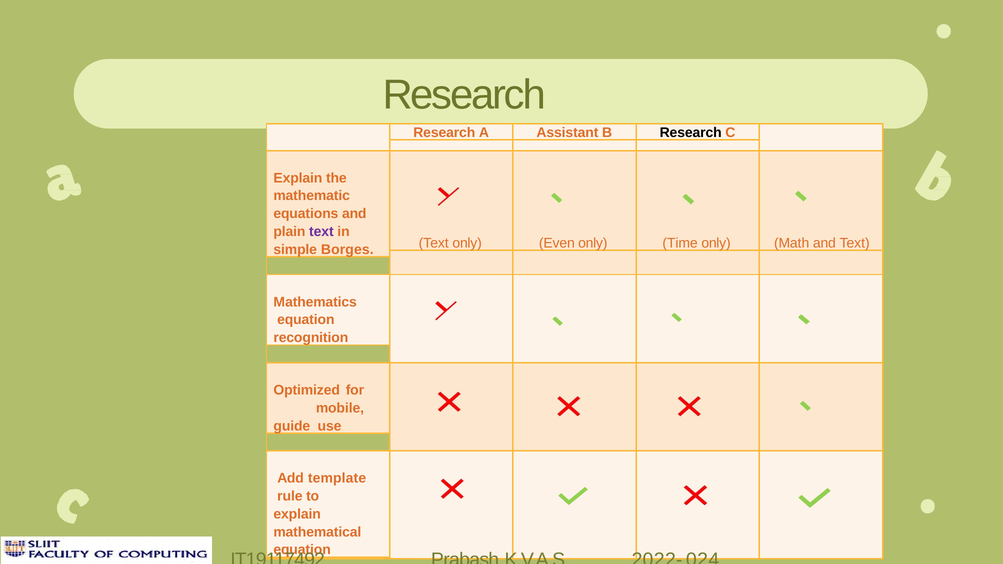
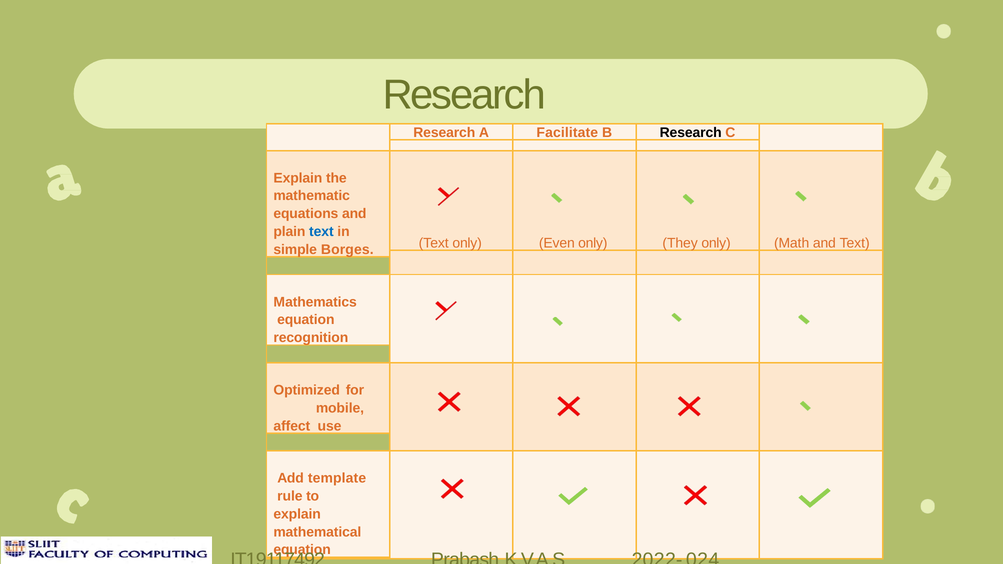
Assistant: Assistant -> Facilitate
text at (321, 232) colour: purple -> blue
Time: Time -> They
guide: guide -> affect
